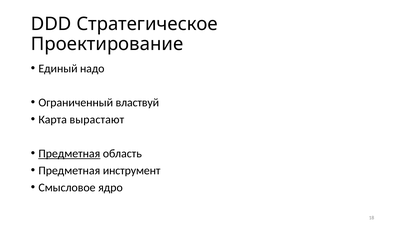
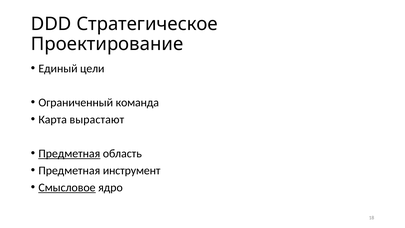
надо: надо -> цели
властвуй: властвуй -> команда
Смысловое underline: none -> present
